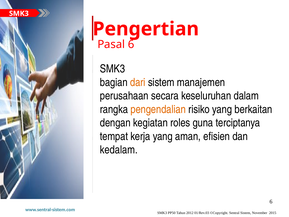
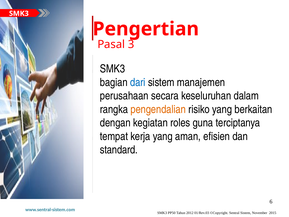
Pasal 6: 6 -> 3
dari colour: orange -> blue
kedalam: kedalam -> standard
